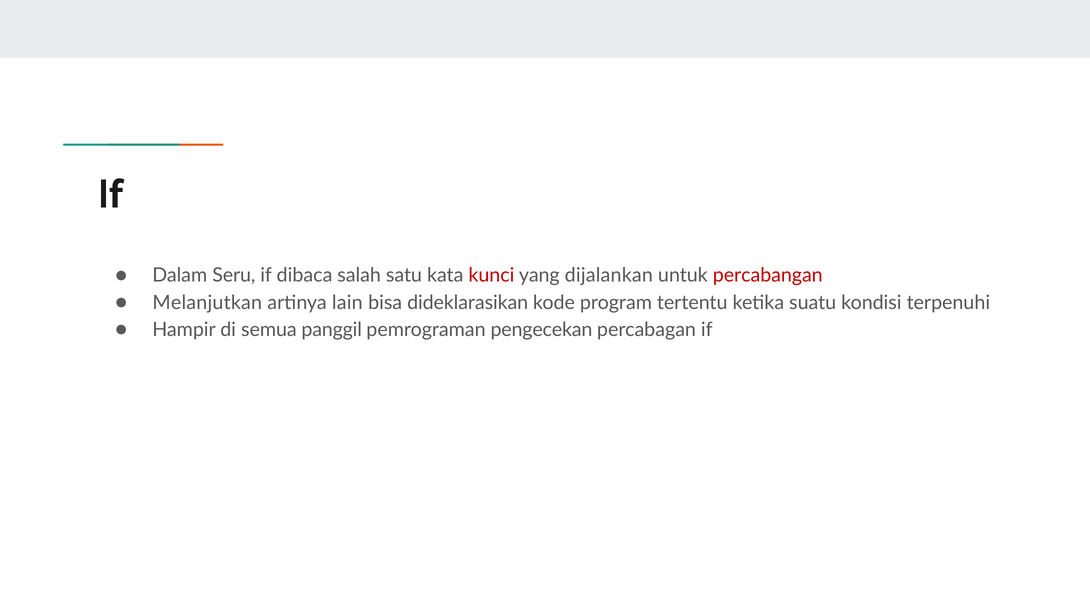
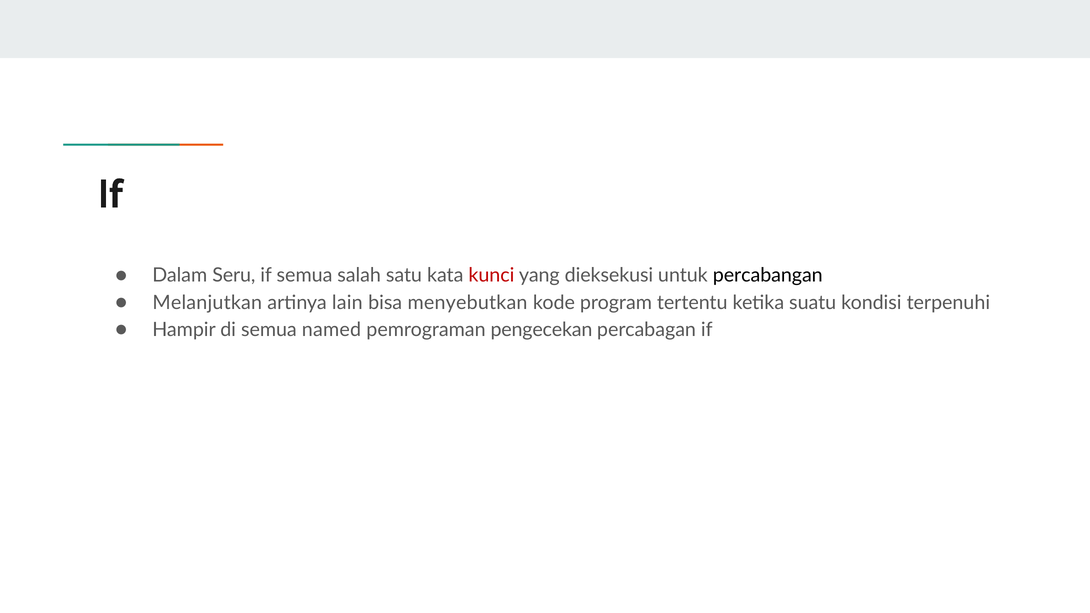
if dibaca: dibaca -> semua
dijalankan: dijalankan -> dieksekusi
percabangan colour: red -> black
dideklarasikan: dideklarasikan -> menyebutkan
panggil: panggil -> named
